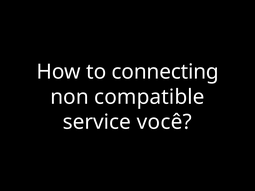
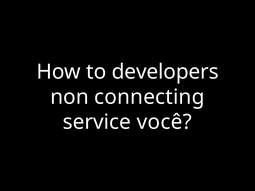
connecting: connecting -> developers
compatible: compatible -> connecting
